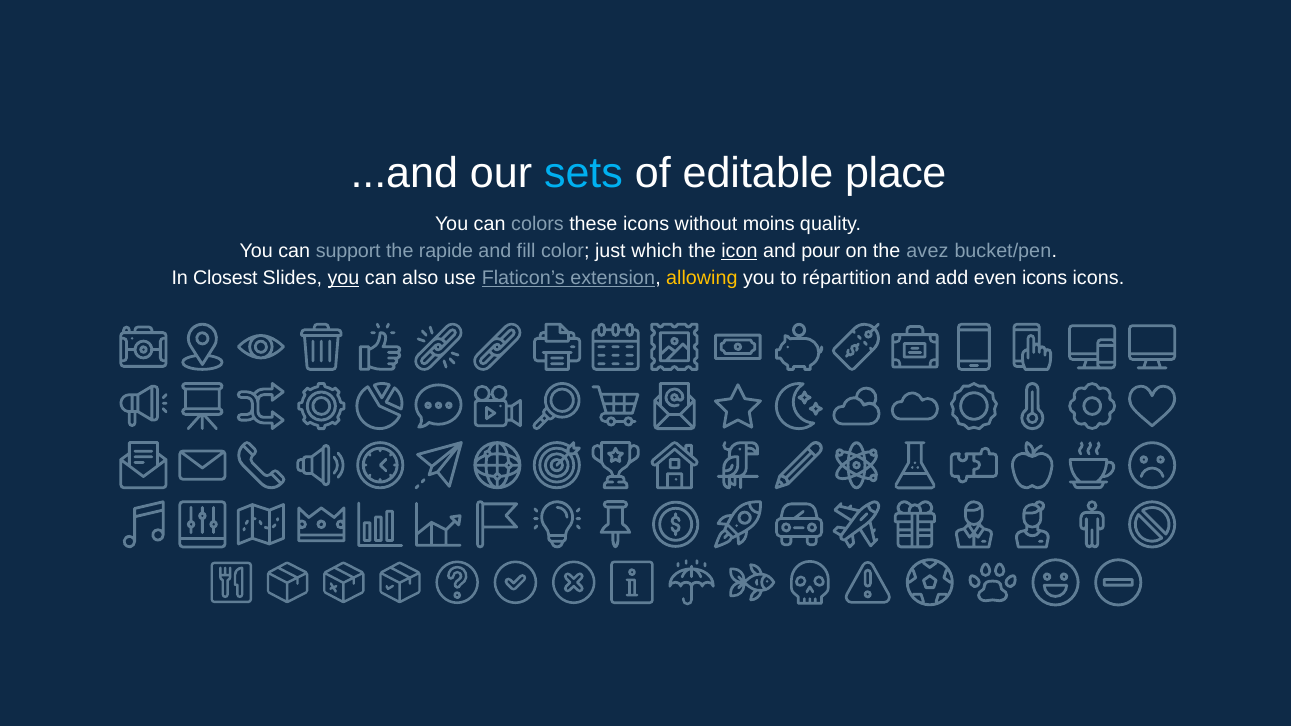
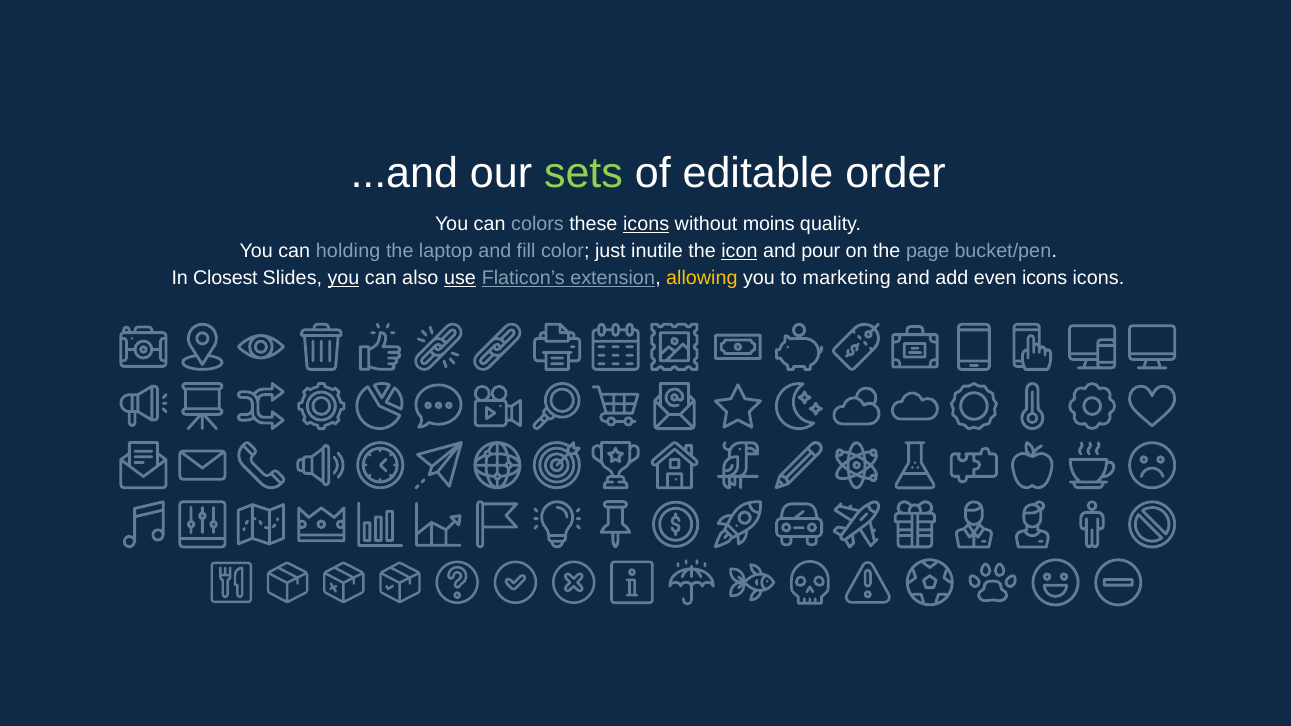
sets colour: light blue -> light green
place: place -> order
icons at (646, 224) underline: none -> present
support: support -> holding
rapide: rapide -> laptop
which: which -> inutile
avez: avez -> page
use underline: none -> present
répartition: répartition -> marketing
